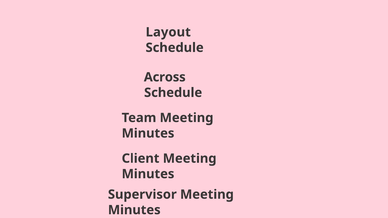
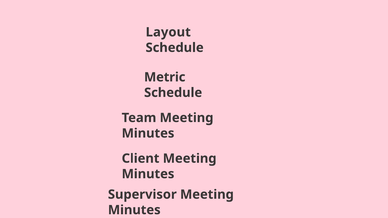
Across: Across -> Metric
